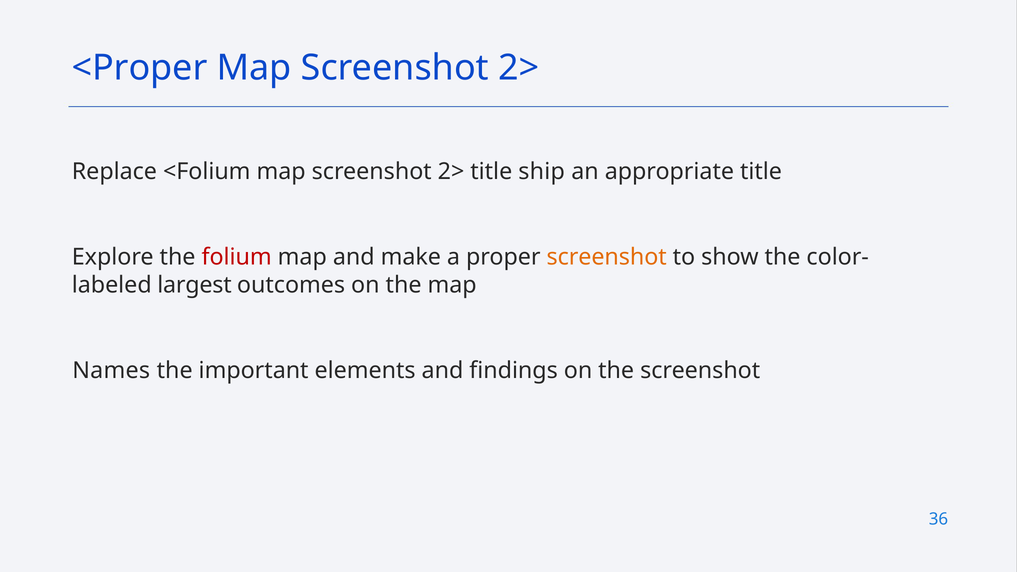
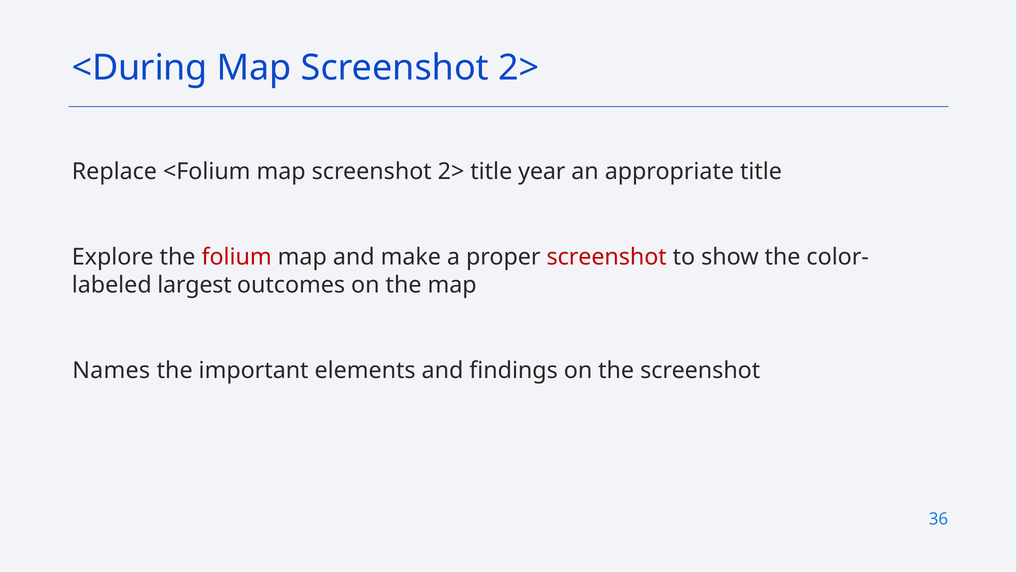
<Proper: <Proper -> <During
ship: ship -> year
screenshot at (607, 257) colour: orange -> red
